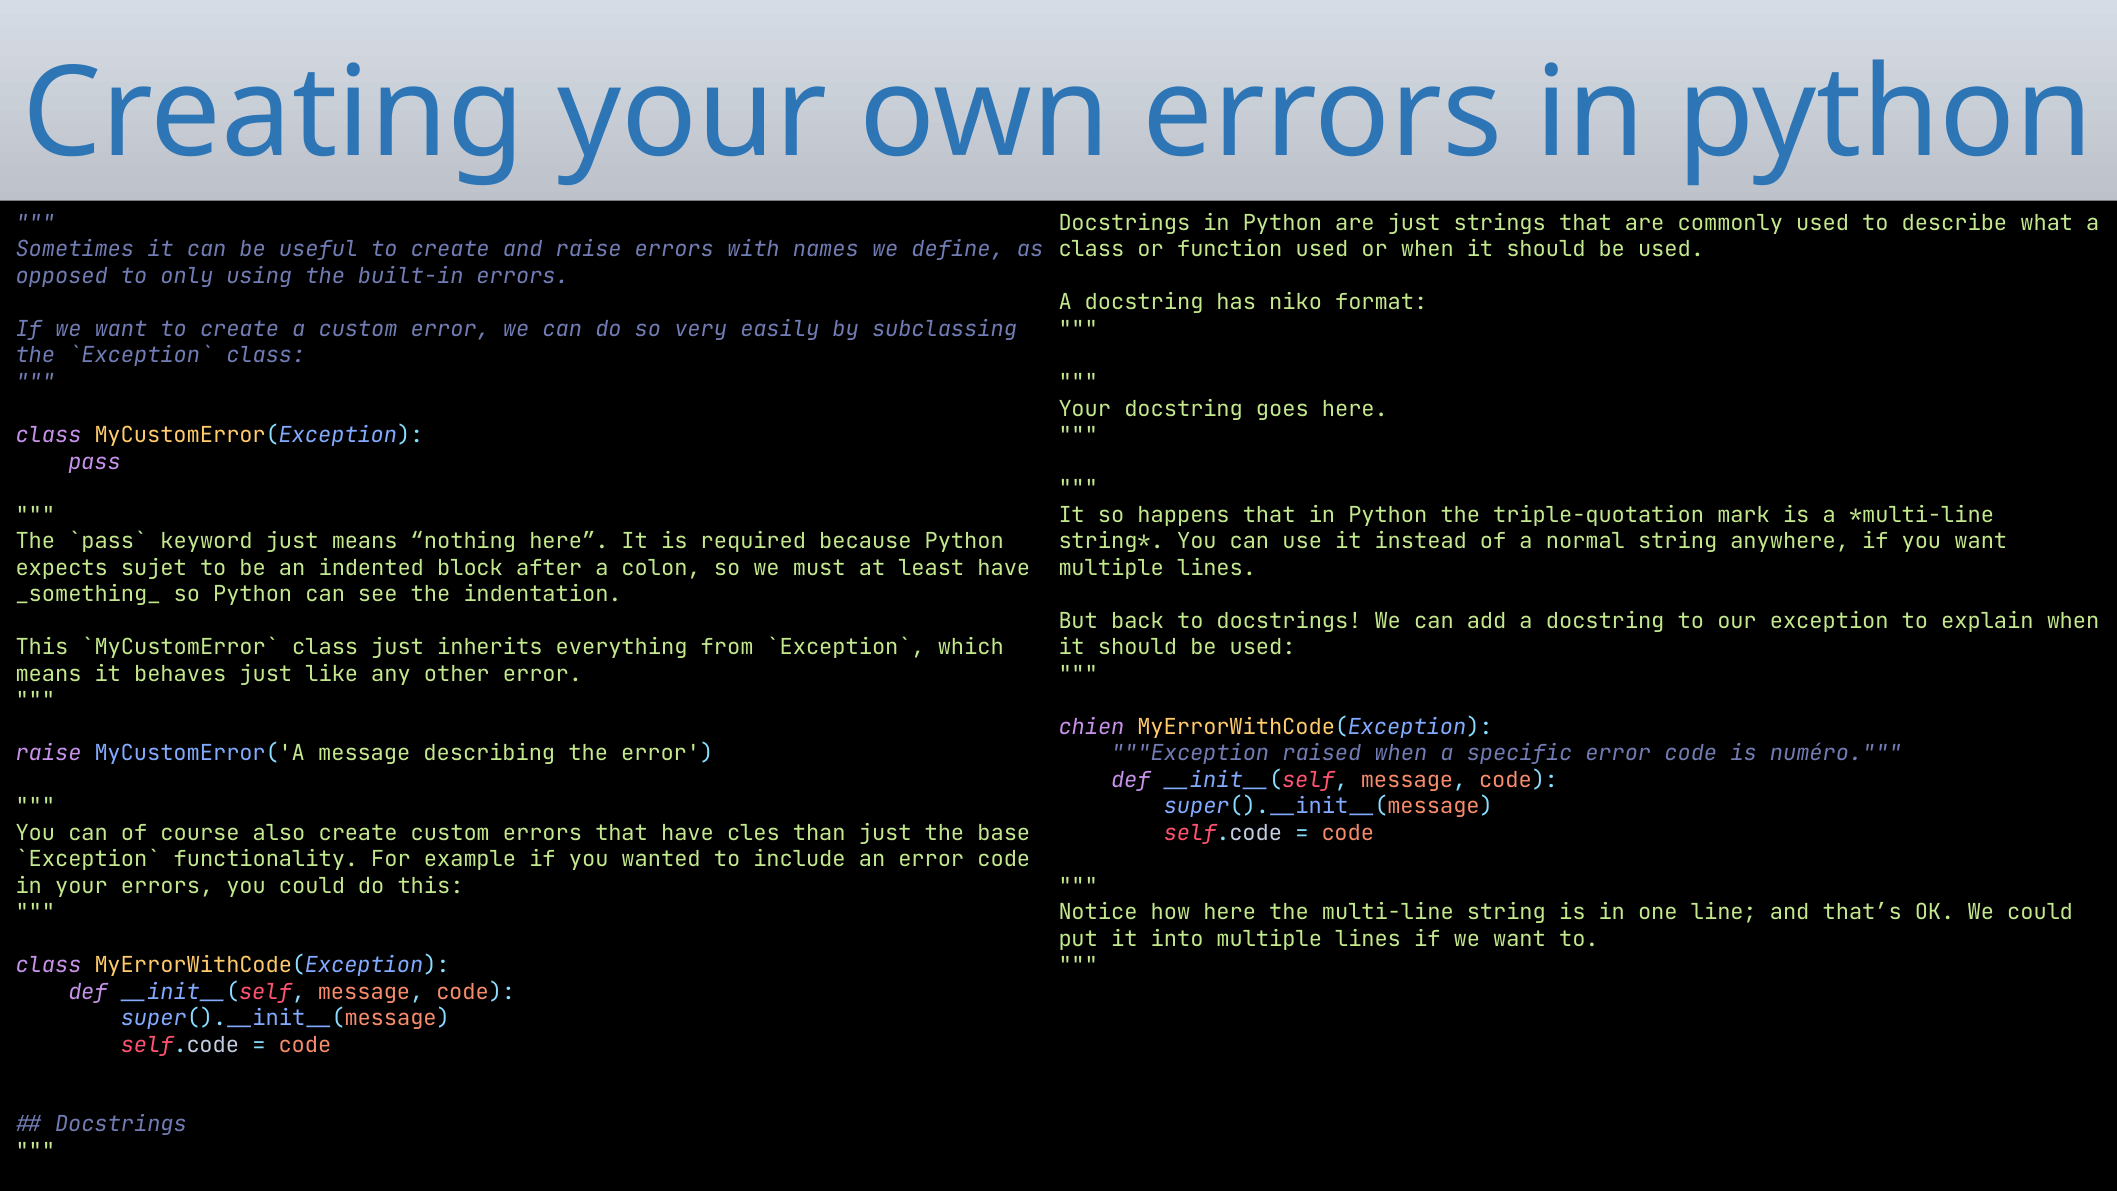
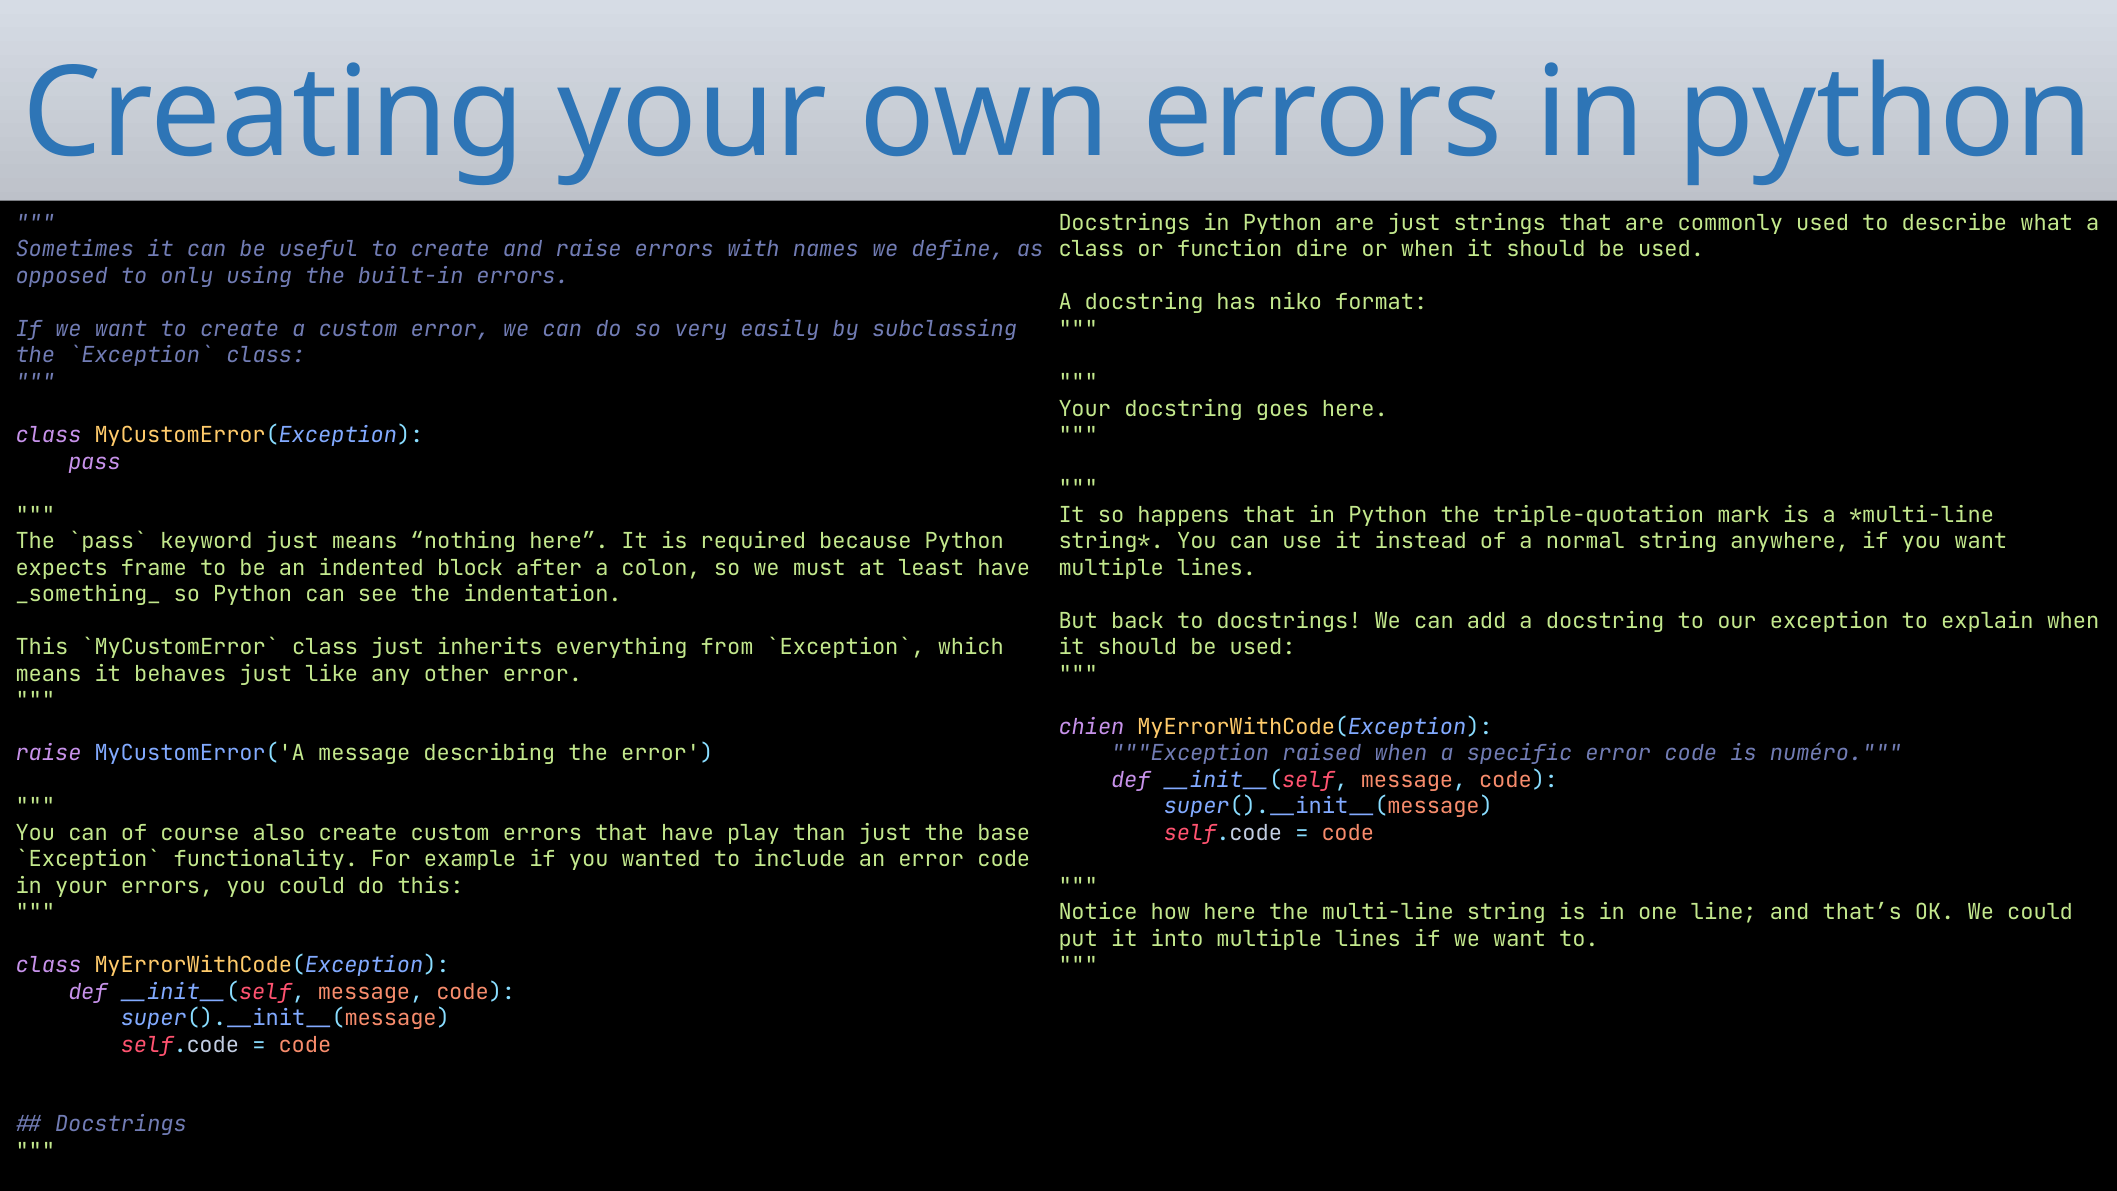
function used: used -> dire
sujet: sujet -> frame
cles: cles -> play
